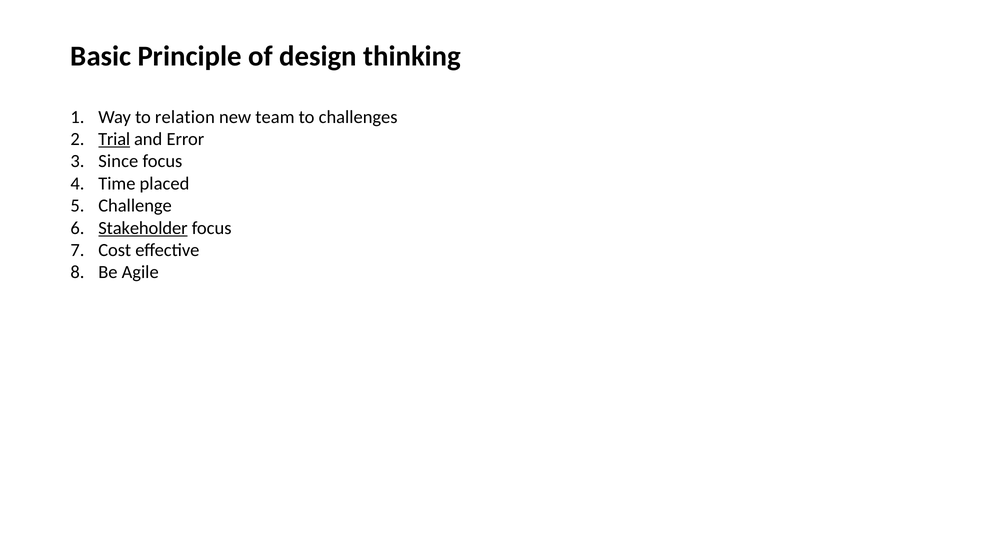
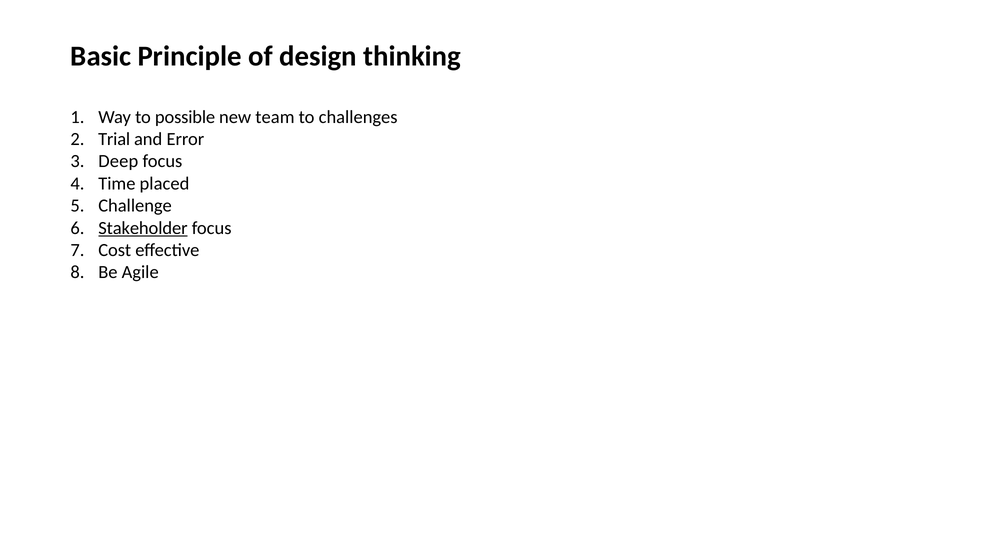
relation: relation -> possible
Trial underline: present -> none
Since: Since -> Deep
